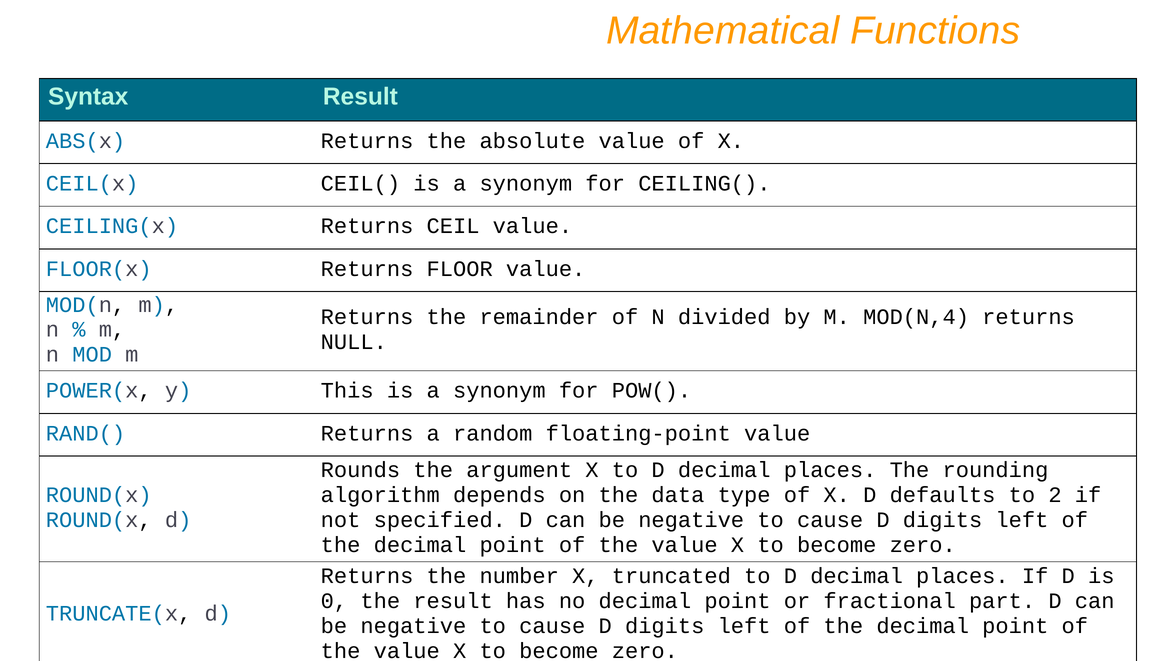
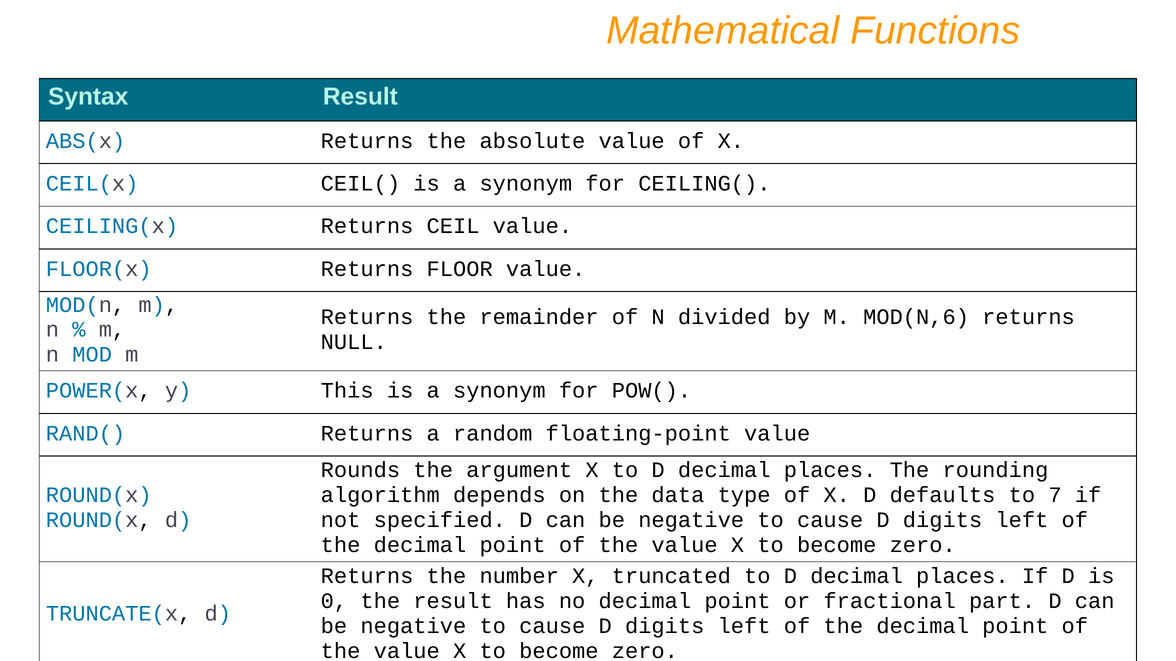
MOD(N,4: MOD(N,4 -> MOD(N,6
2: 2 -> 7
